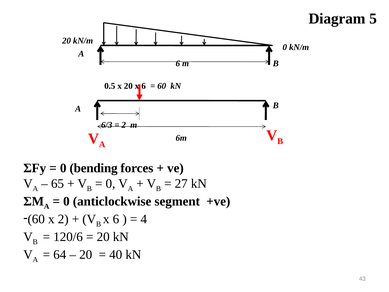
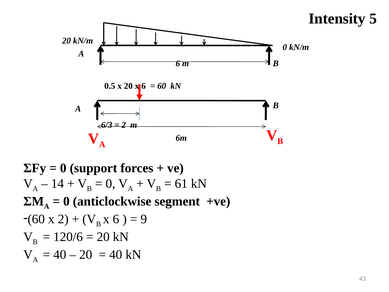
Diagram: Diagram -> Intensity
bending: bending -> support
65: 65 -> 14
27: 27 -> 61
4: 4 -> 9
64 at (60, 254): 64 -> 40
